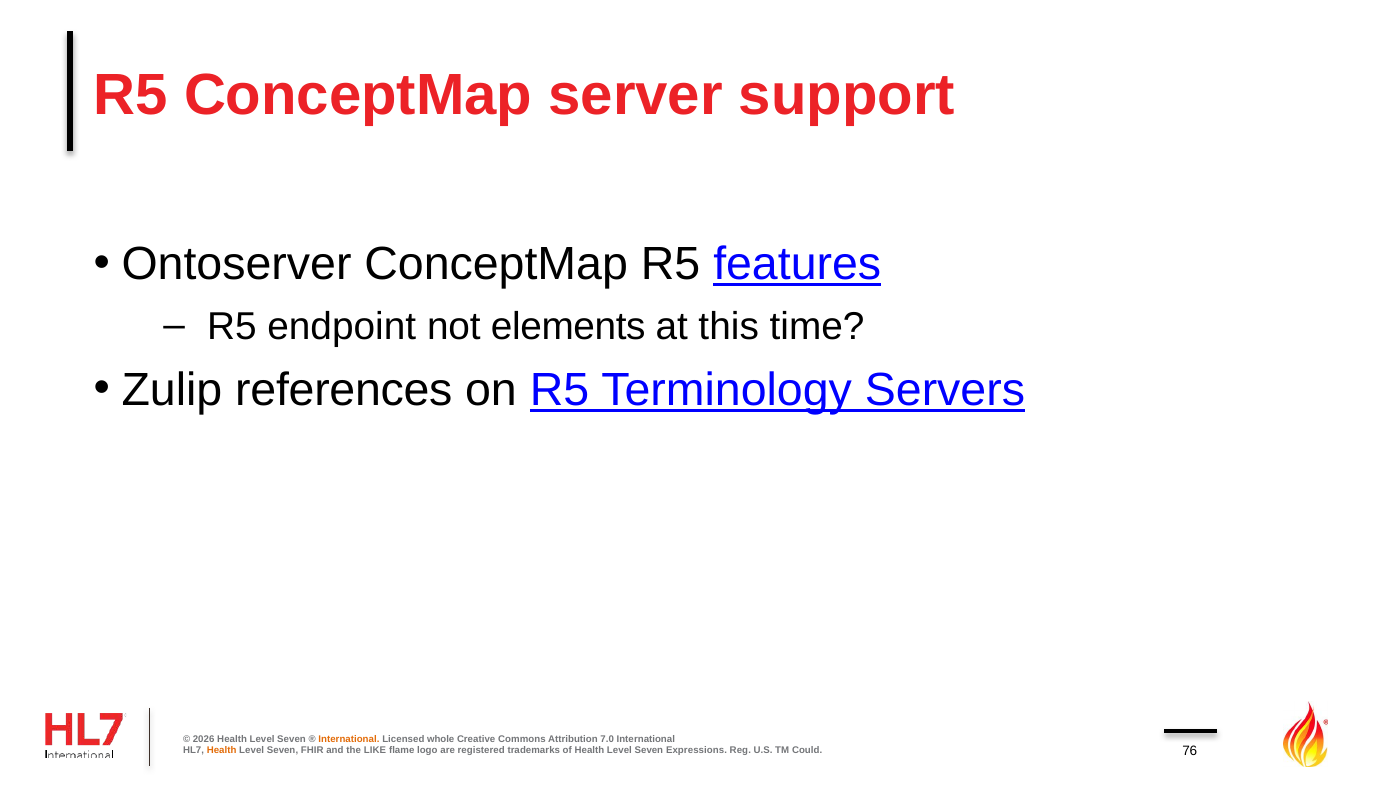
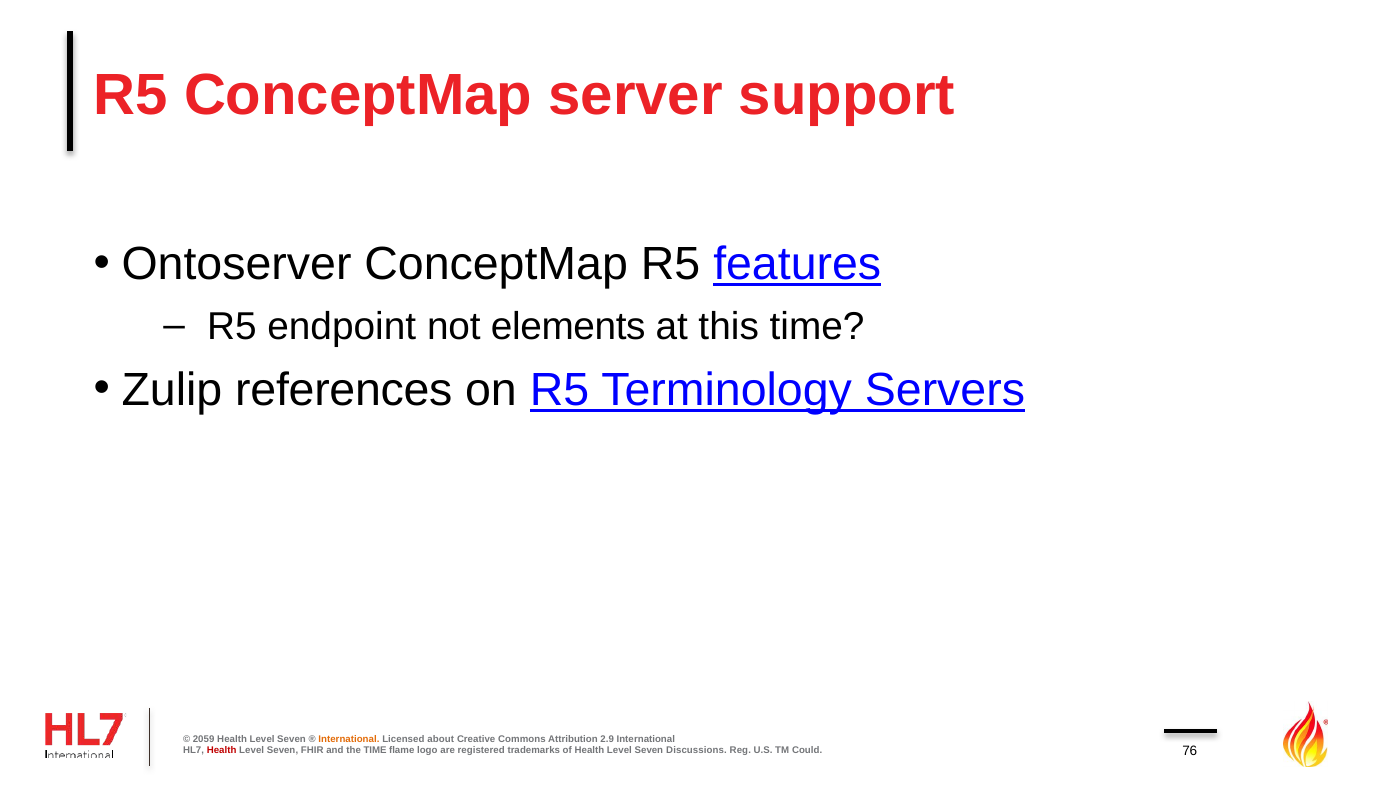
2026: 2026 -> 2059
whole: whole -> about
7.0: 7.0 -> 2.9
Health at (222, 750) colour: orange -> red
the LIKE: LIKE -> TIME
Expressions: Expressions -> Discussions
